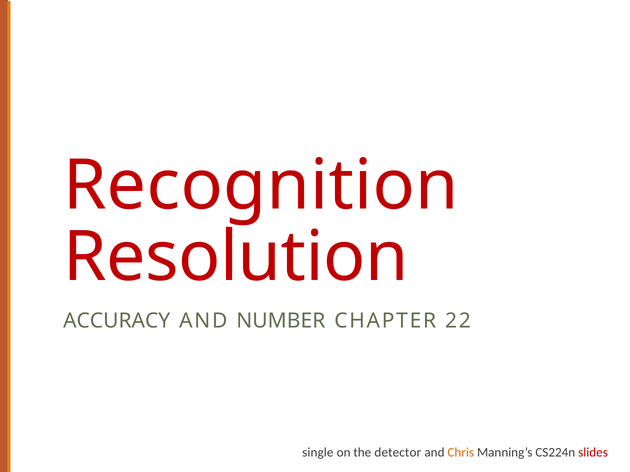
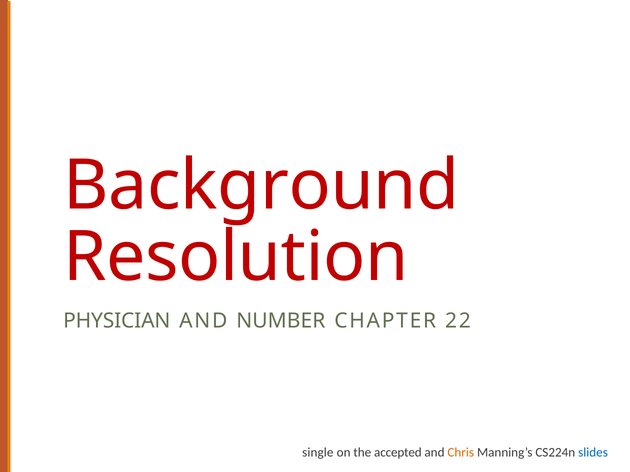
Recognition: Recognition -> Background
ACCURACY: ACCURACY -> PHYSICIAN
detector: detector -> accepted
slides colour: red -> blue
